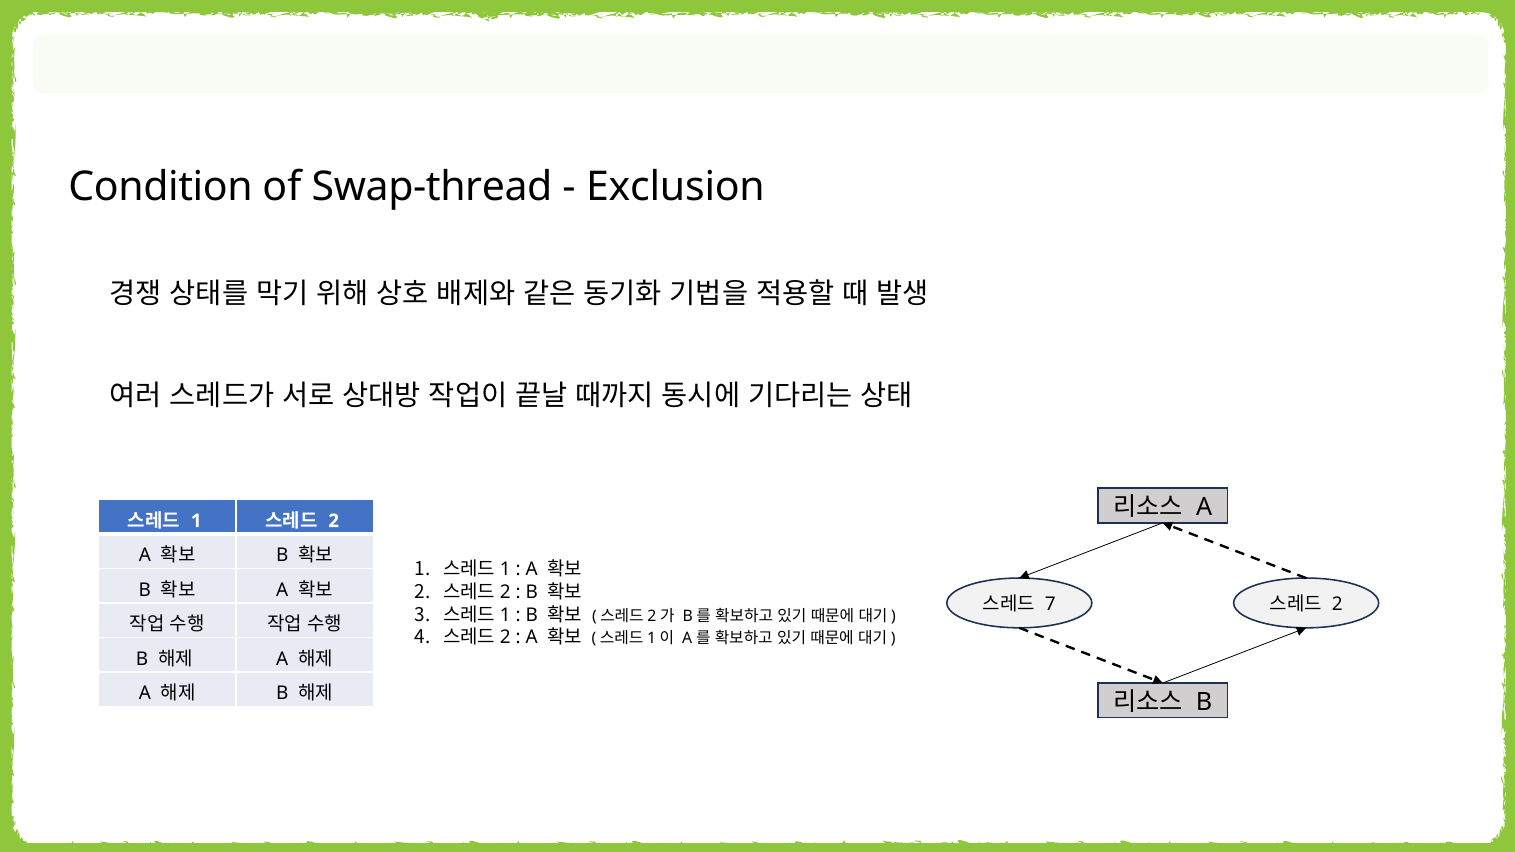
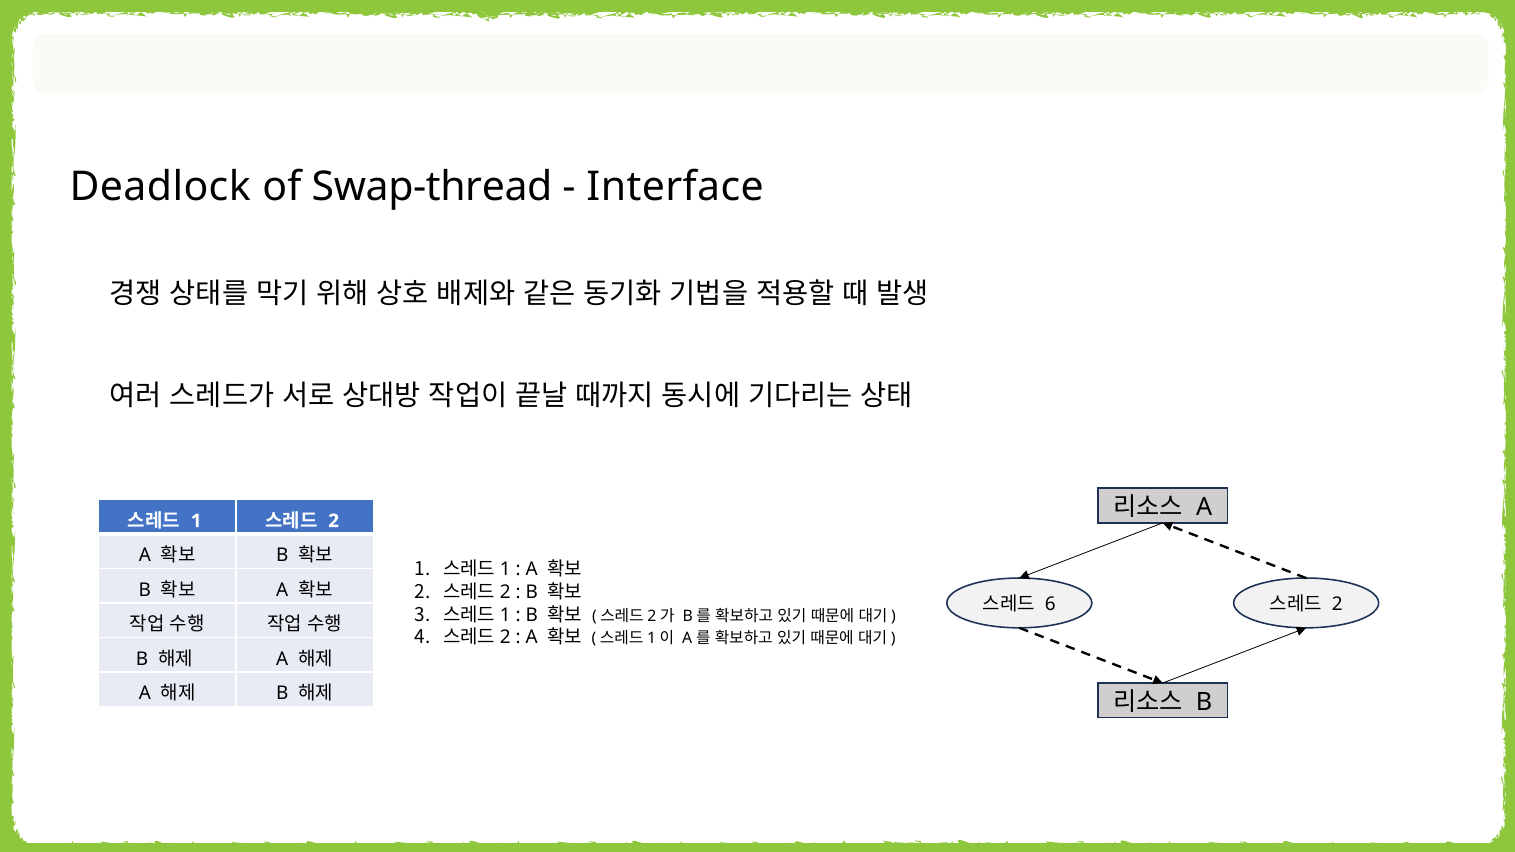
Condition: Condition -> Deadlock
Exclusion: Exclusion -> Interface
7: 7 -> 6
